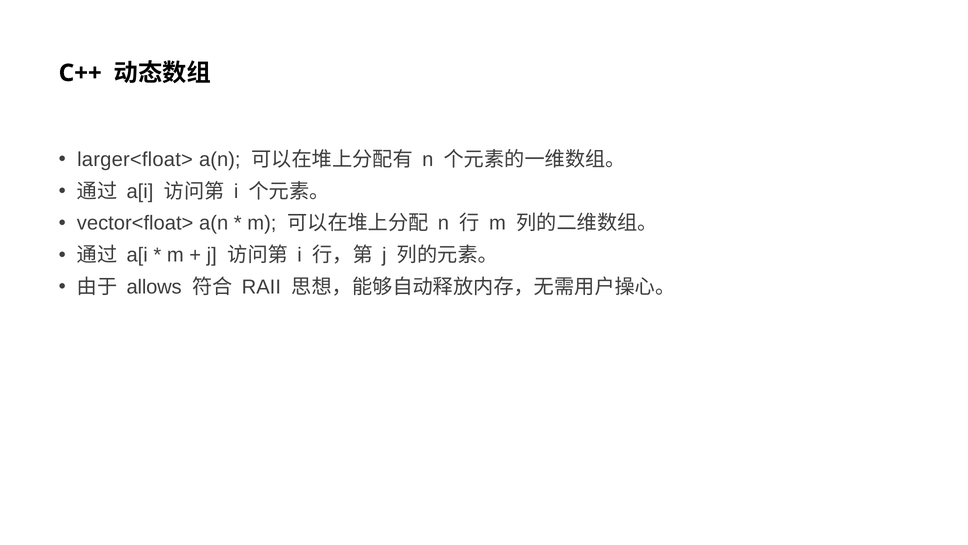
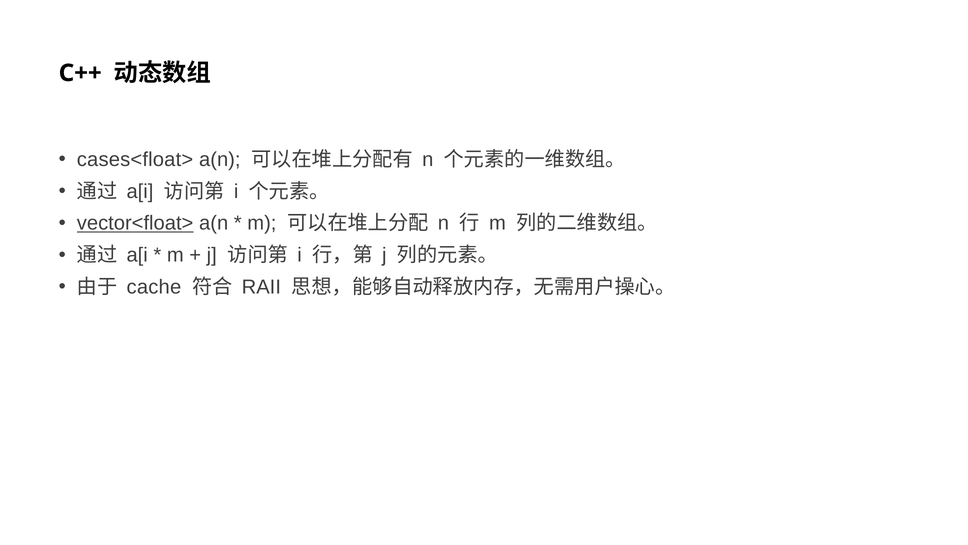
larger<float>: larger<float> -> cases<float>
vector<float> underline: none -> present
allows: allows -> cache
